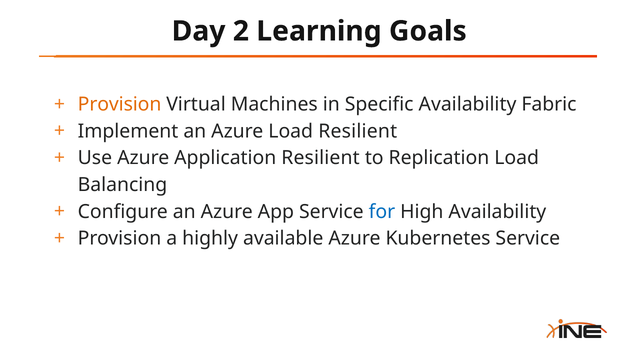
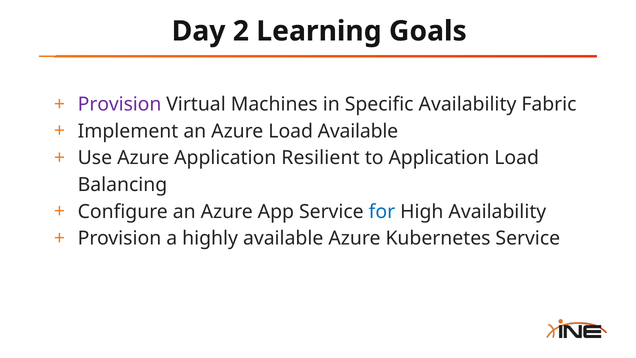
Provision at (120, 104) colour: orange -> purple
Load Resilient: Resilient -> Available
to Replication: Replication -> Application
